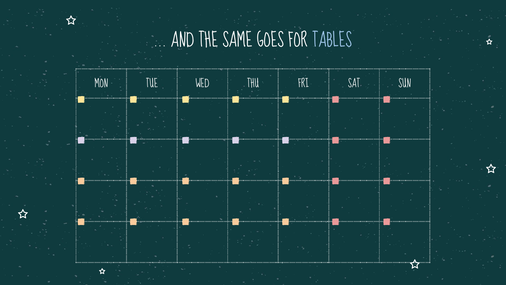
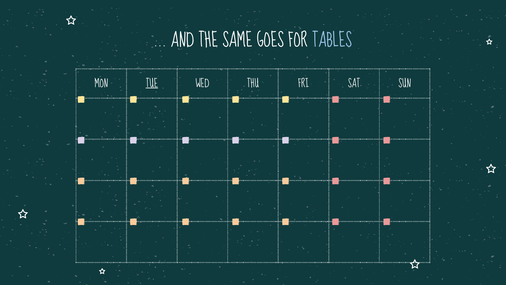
TUE underline: none -> present
